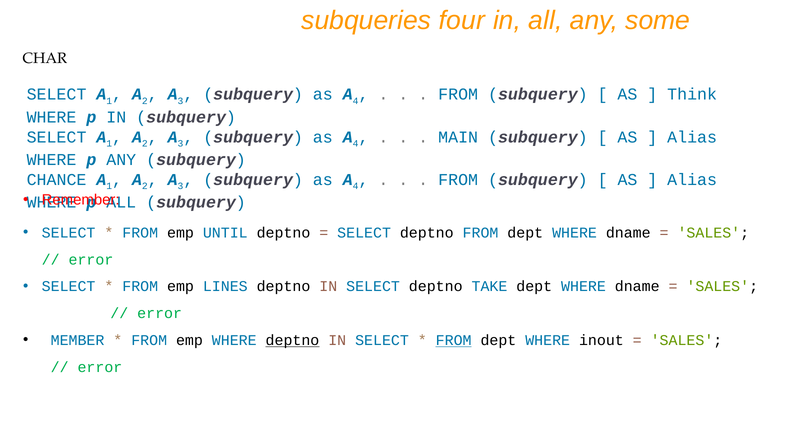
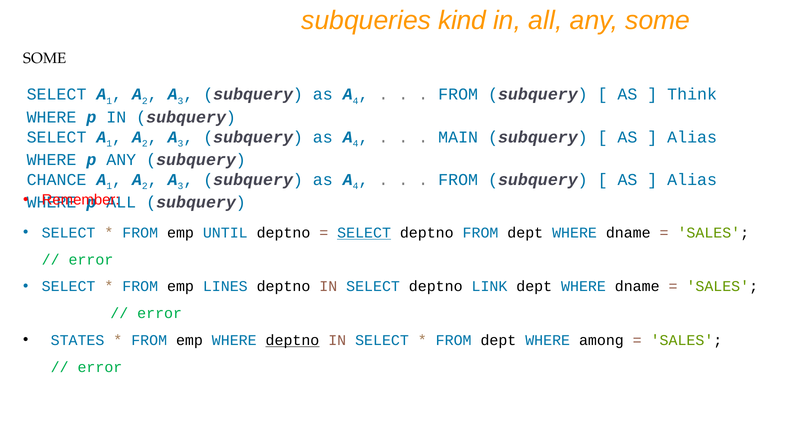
four: four -> kind
CHAR at (45, 58): CHAR -> SOME
SELECT at (364, 233) underline: none -> present
TAKE: TAKE -> LINK
MEMBER: MEMBER -> STATES
FROM at (454, 340) underline: present -> none
inout: inout -> among
